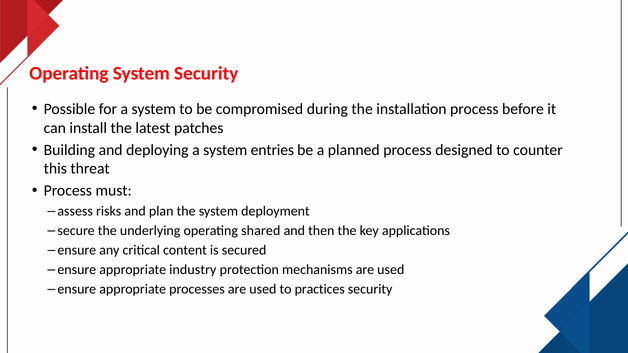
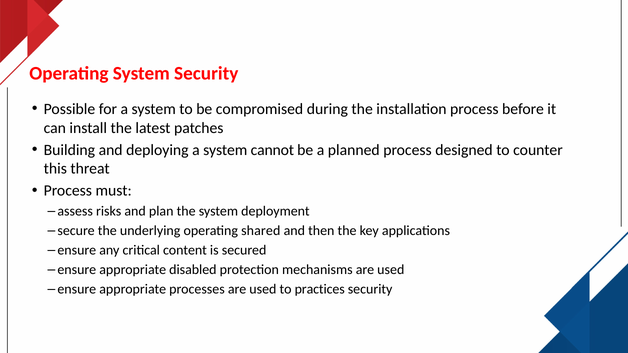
entries: entries -> cannot
industry: industry -> disabled
